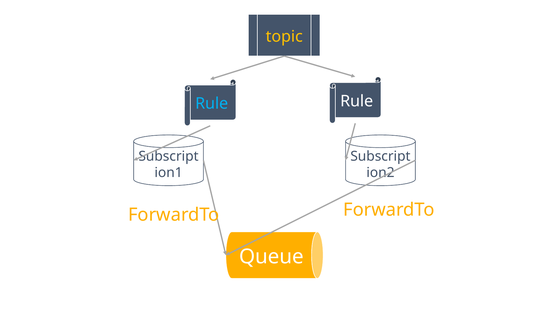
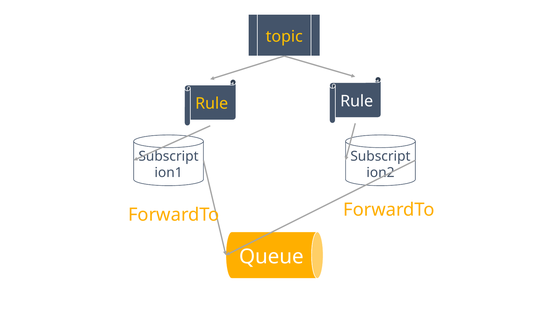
Rule at (212, 104) colour: light blue -> yellow
